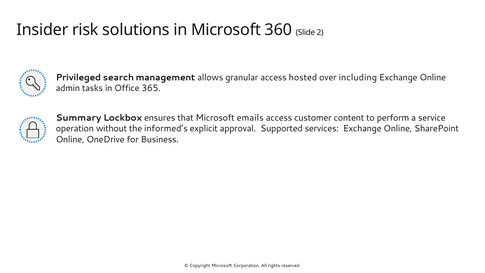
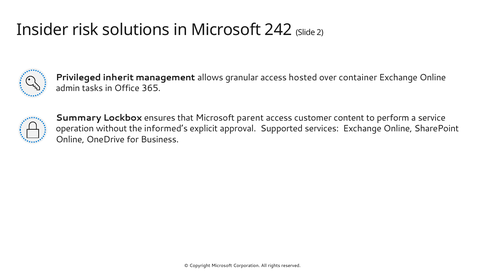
360: 360 -> 242
search: search -> inherit
including: including -> container
emails: emails -> parent
